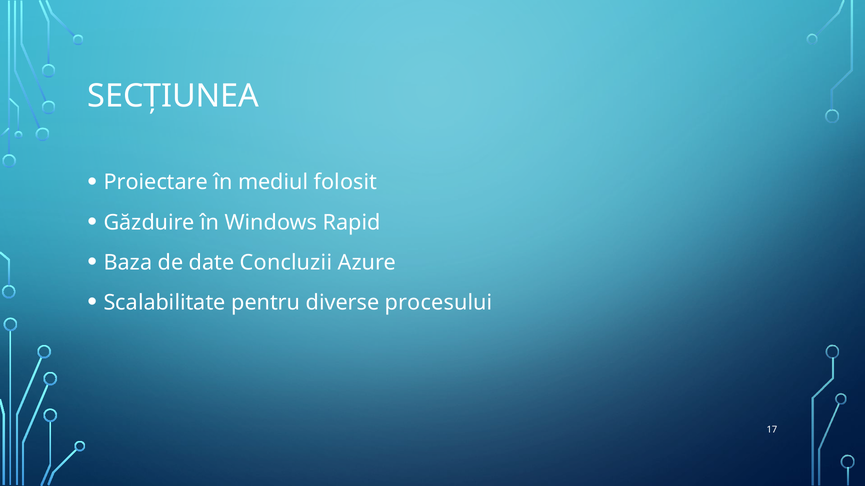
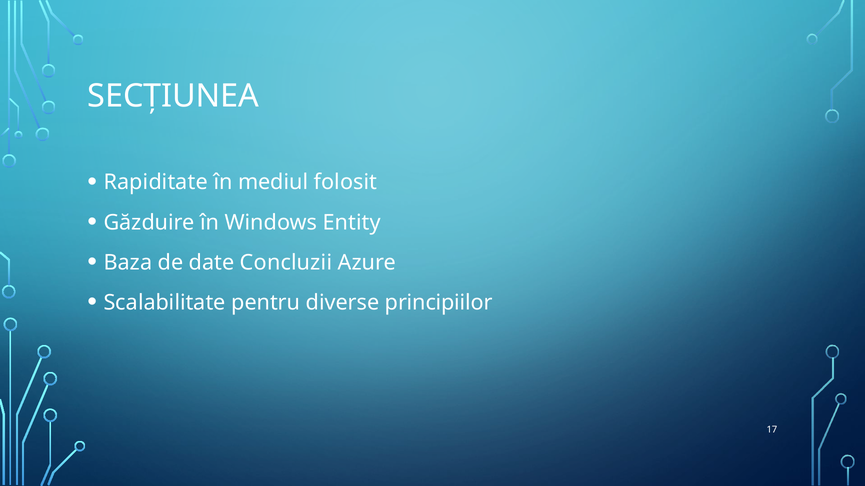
Proiectare: Proiectare -> Rapiditate
Rapid: Rapid -> Entity
procesului: procesului -> principiilor
